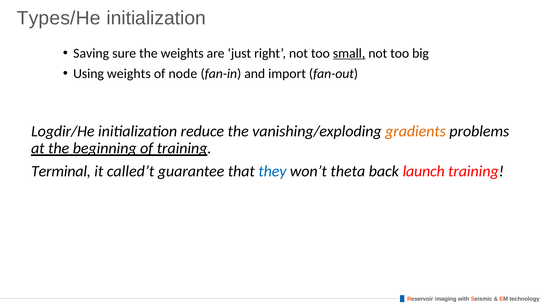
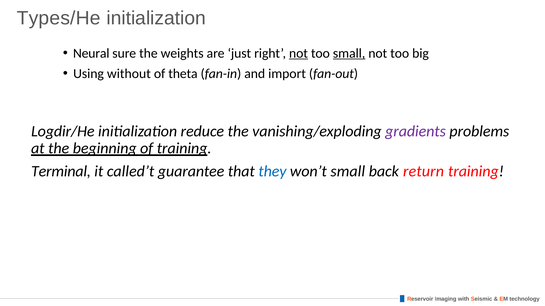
Saving: Saving -> Neural
not at (299, 53) underline: none -> present
Using weights: weights -> without
node: node -> theta
gradients colour: orange -> purple
won’t theta: theta -> small
launch: launch -> return
